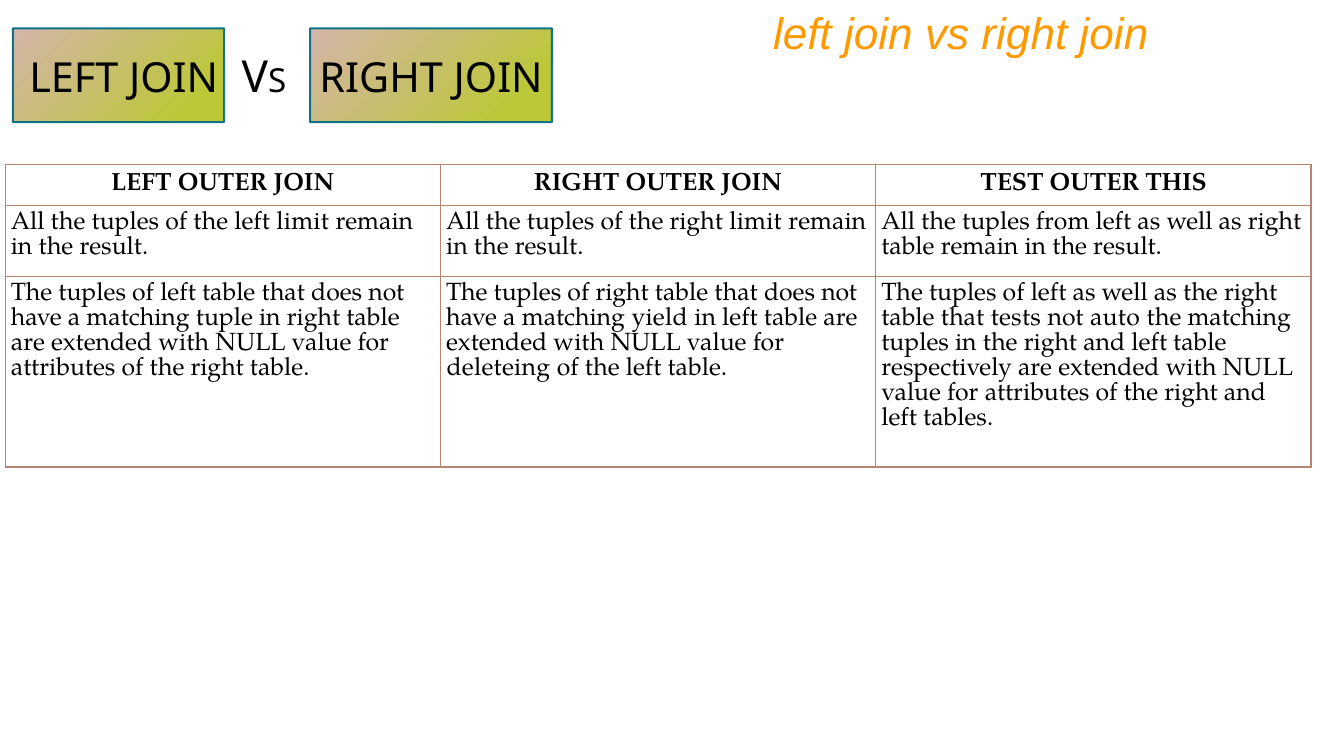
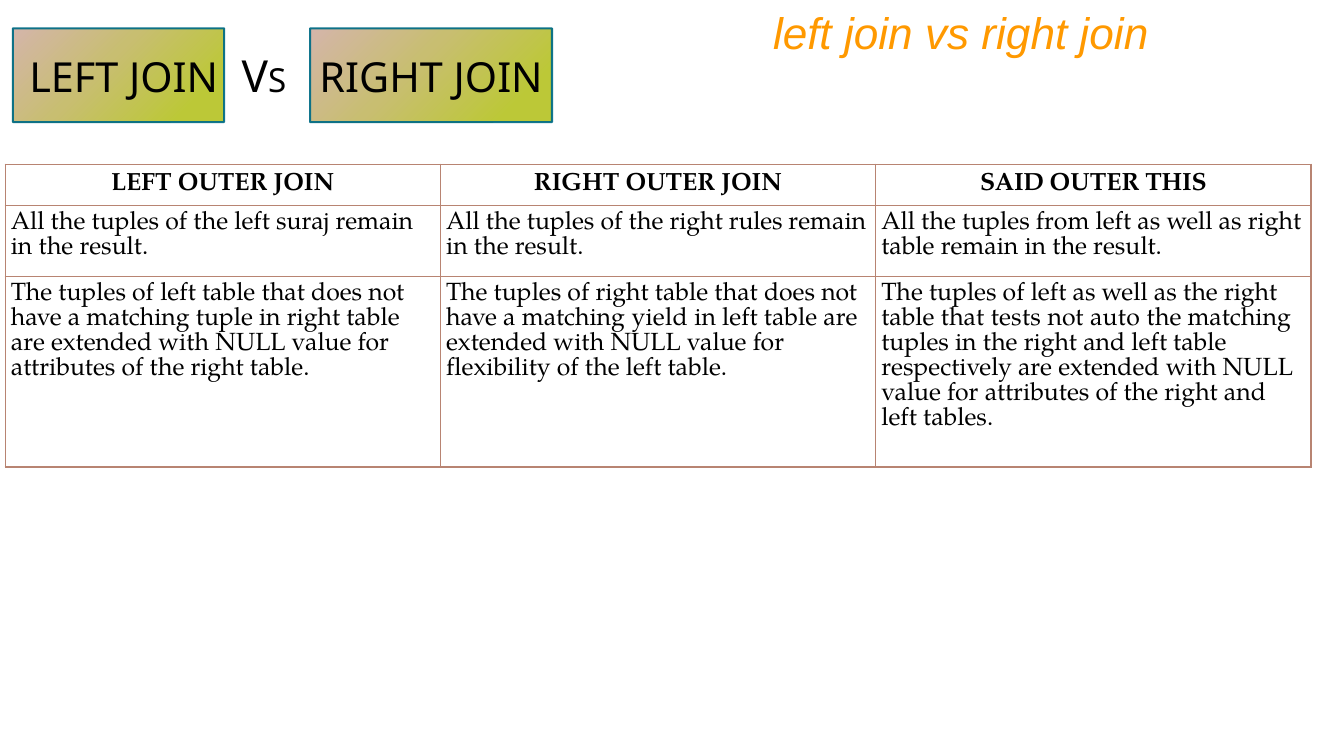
TEST: TEST -> SAID
left limit: limit -> suraj
right limit: limit -> rules
deleteing: deleteing -> flexibility
